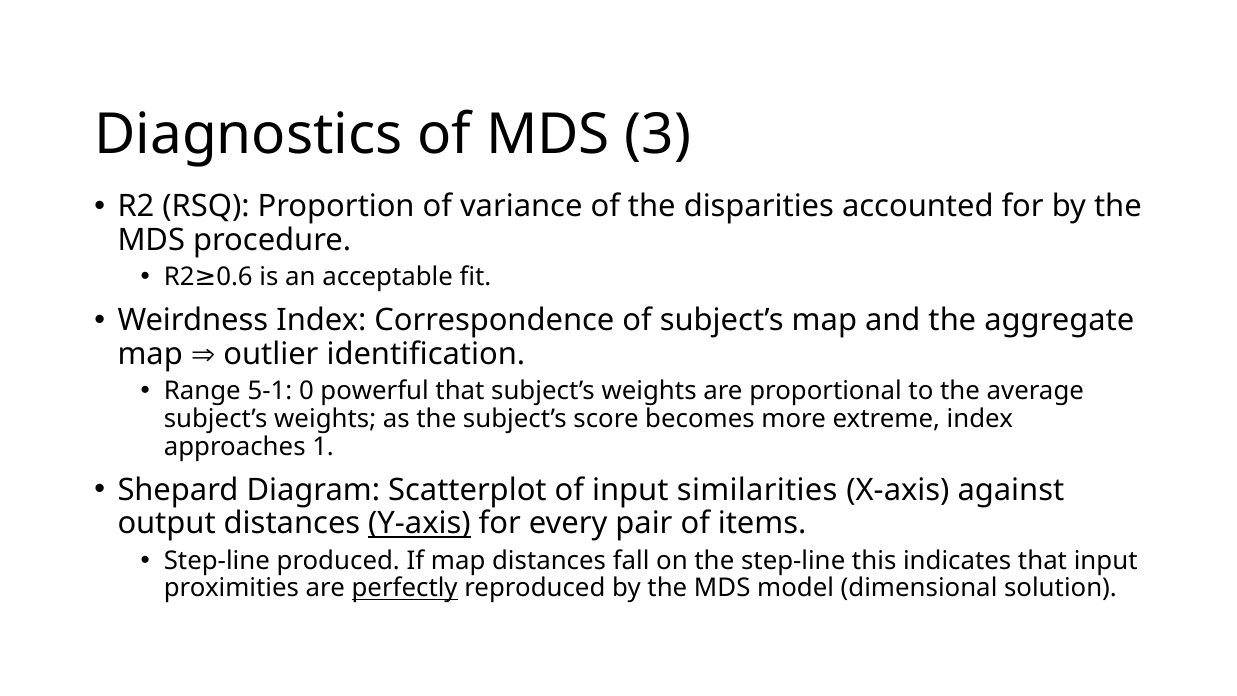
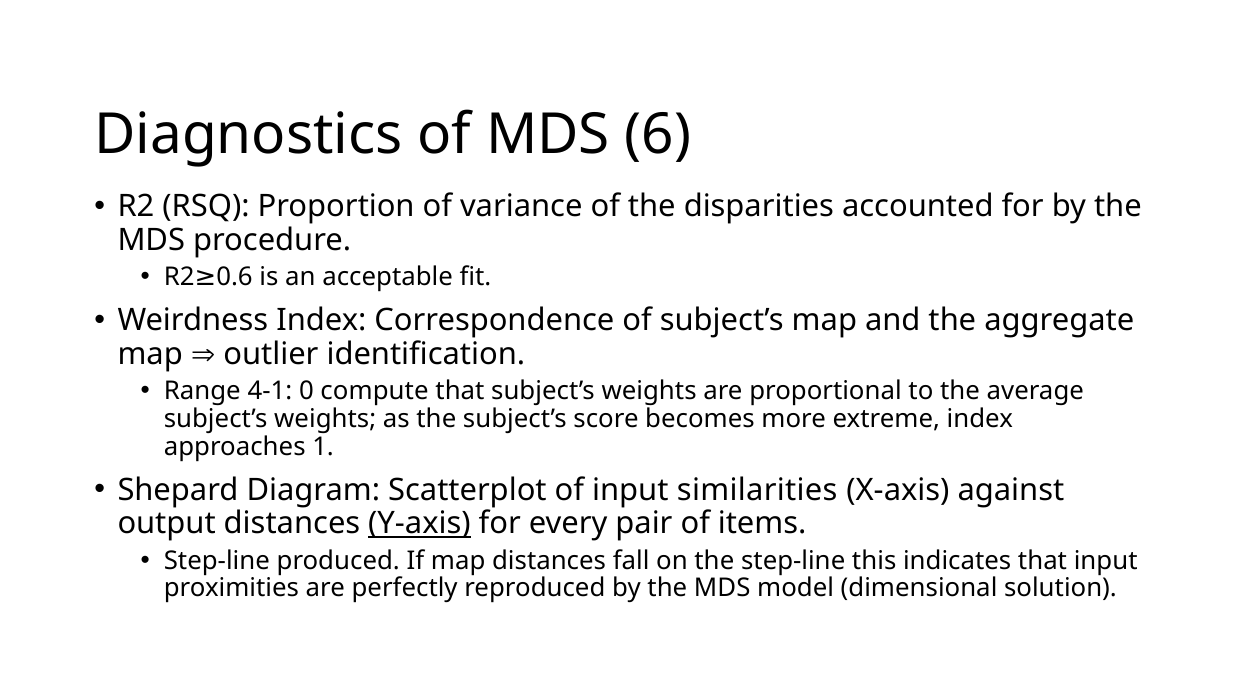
3: 3 -> 6
5-1: 5-1 -> 4-1
powerful: powerful -> compute
perfectly underline: present -> none
